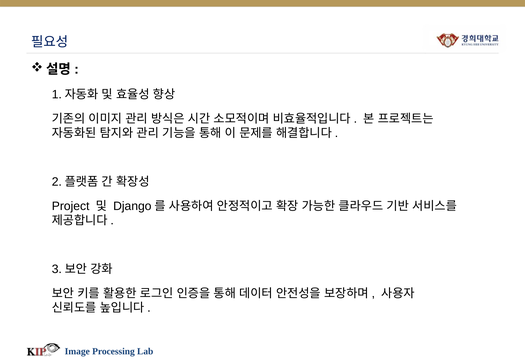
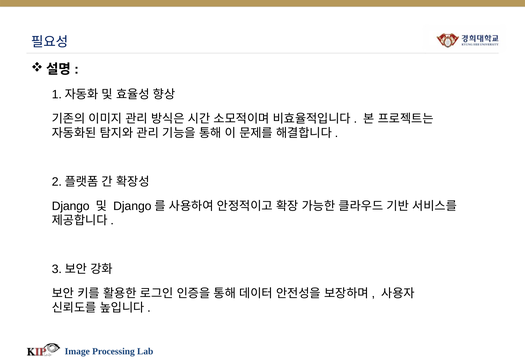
Project: Project -> Django
